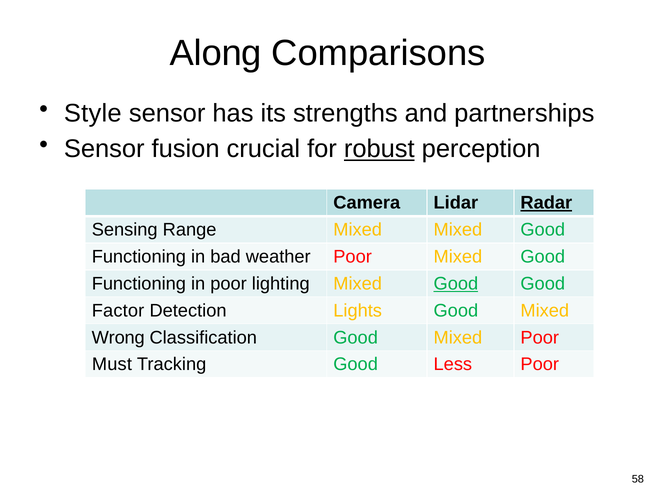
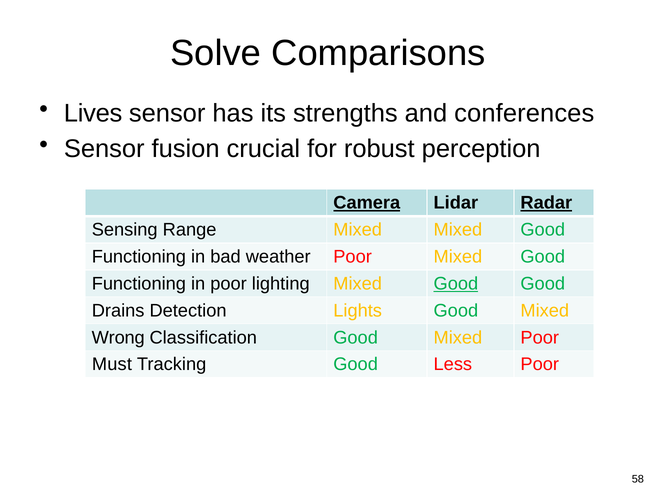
Along: Along -> Solve
Style: Style -> Lives
partnerships: partnerships -> conferences
robust underline: present -> none
Camera underline: none -> present
Factor: Factor -> Drains
